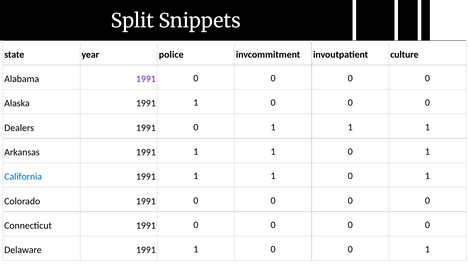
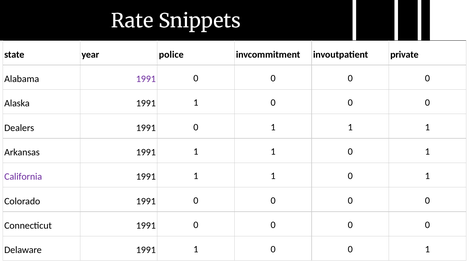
Split: Split -> Rate
culture: culture -> private
California colour: blue -> purple
